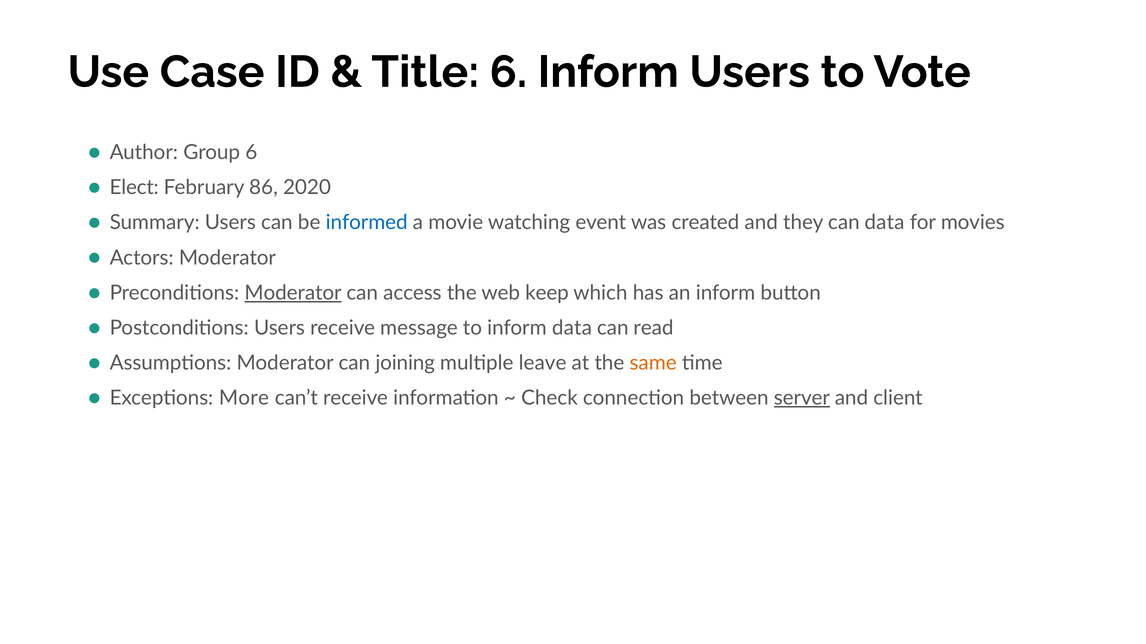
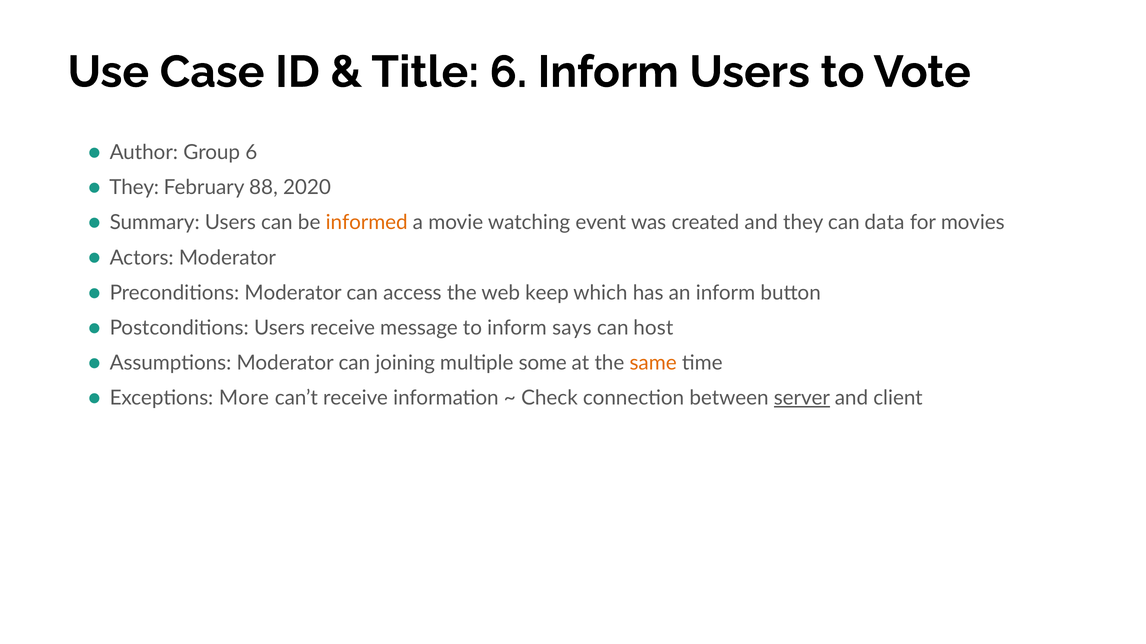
Elect at (134, 188): Elect -> They
86: 86 -> 88
informed colour: blue -> orange
Moderator at (293, 293) underline: present -> none
inform data: data -> says
read: read -> host
leave: leave -> some
